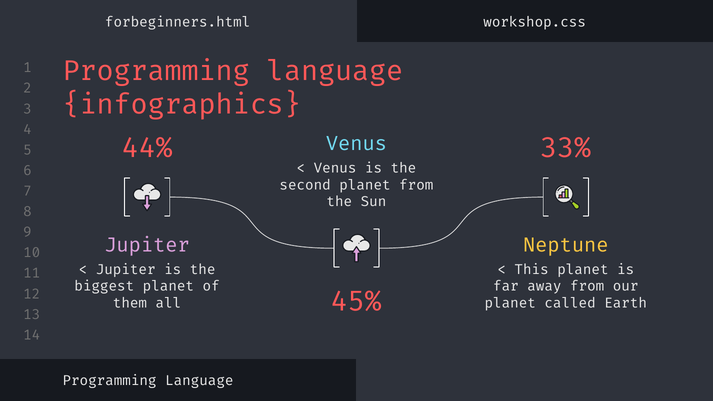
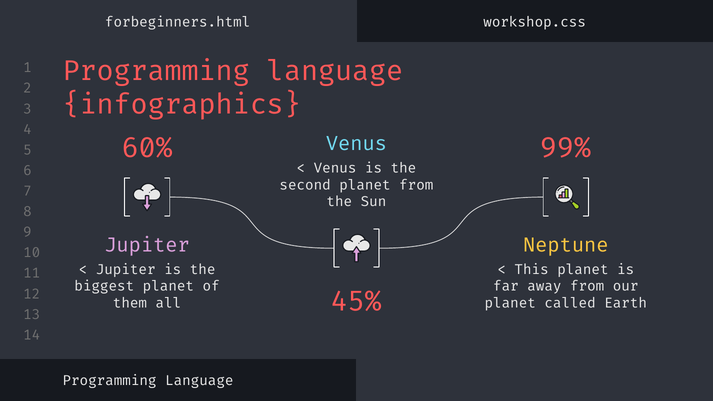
44%: 44% -> 60%
33%: 33% -> 99%
